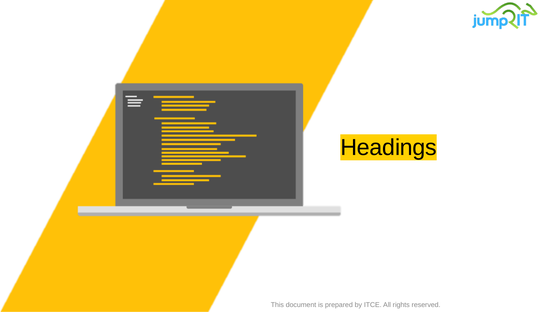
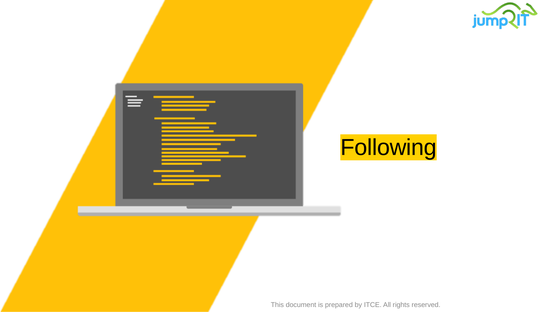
Headings: Headings -> Following
